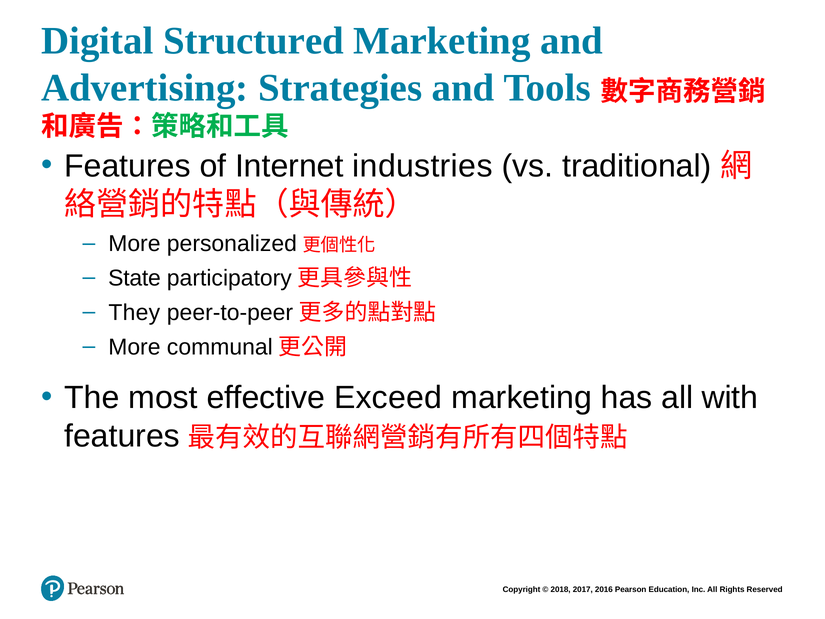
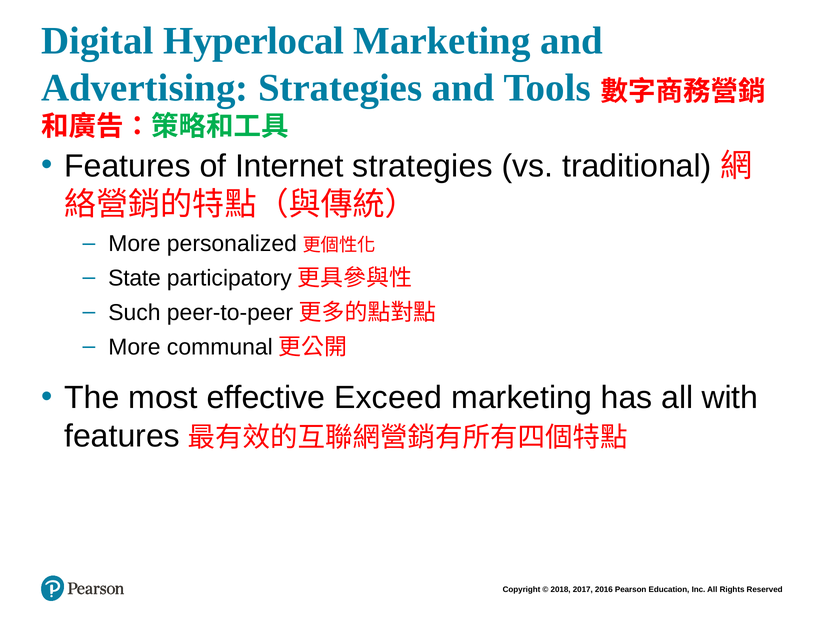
Structured: Structured -> Hyperlocal
Internet industries: industries -> strategies
They: They -> Such
